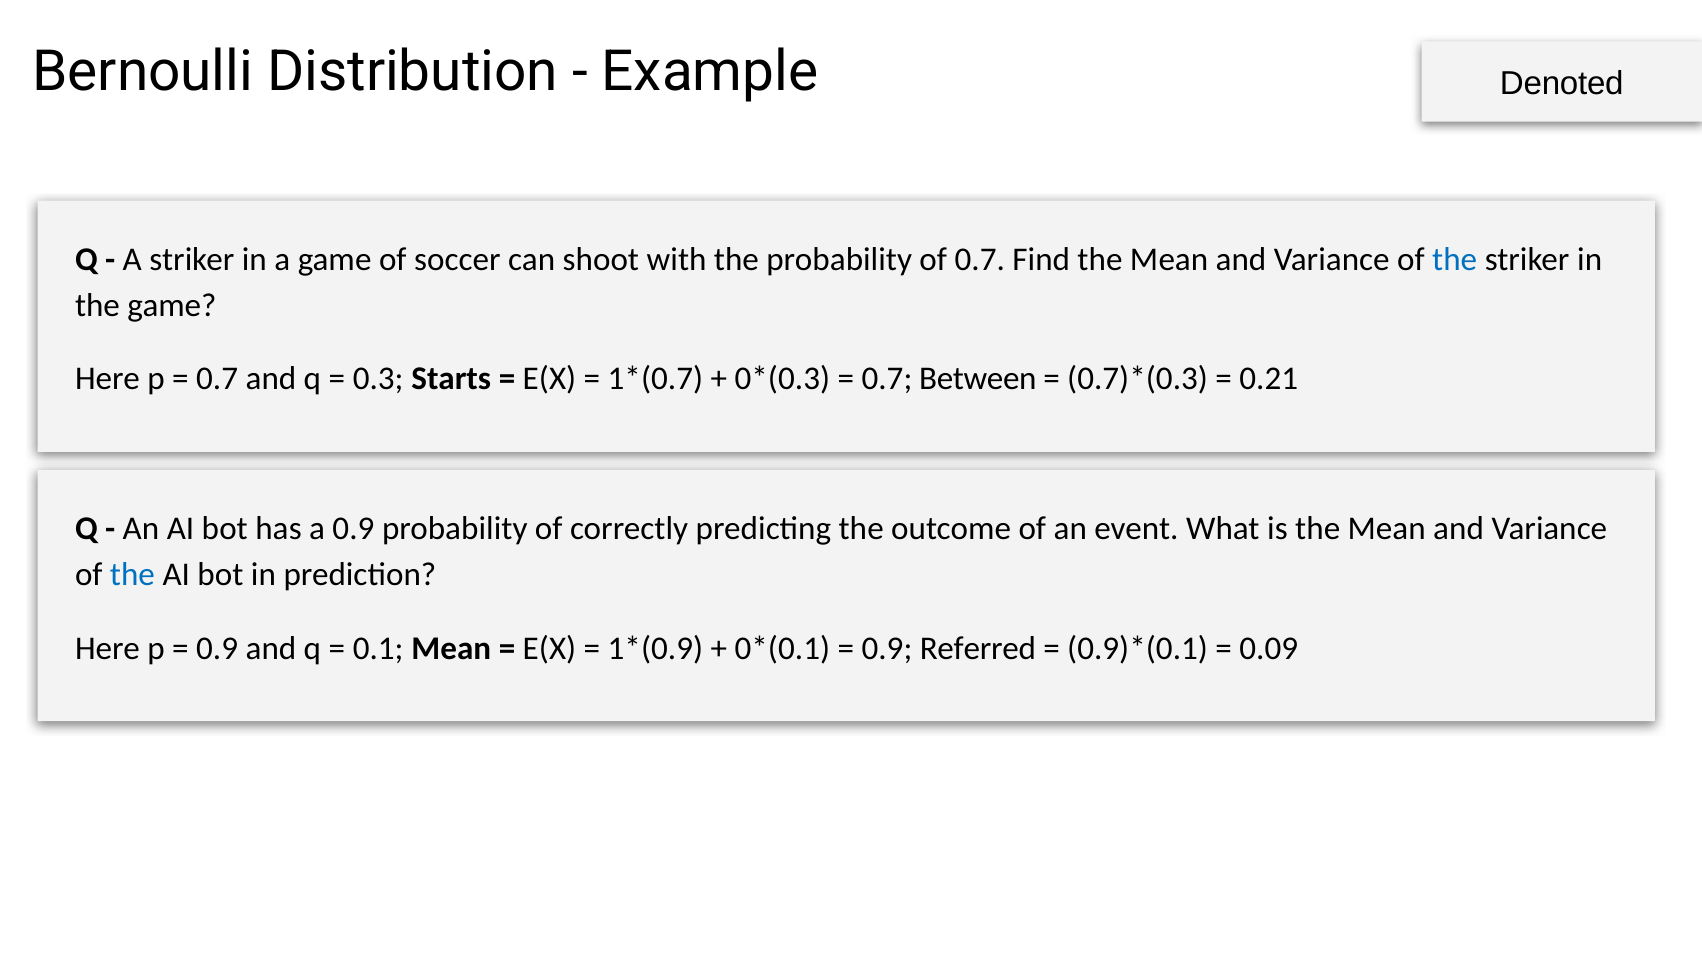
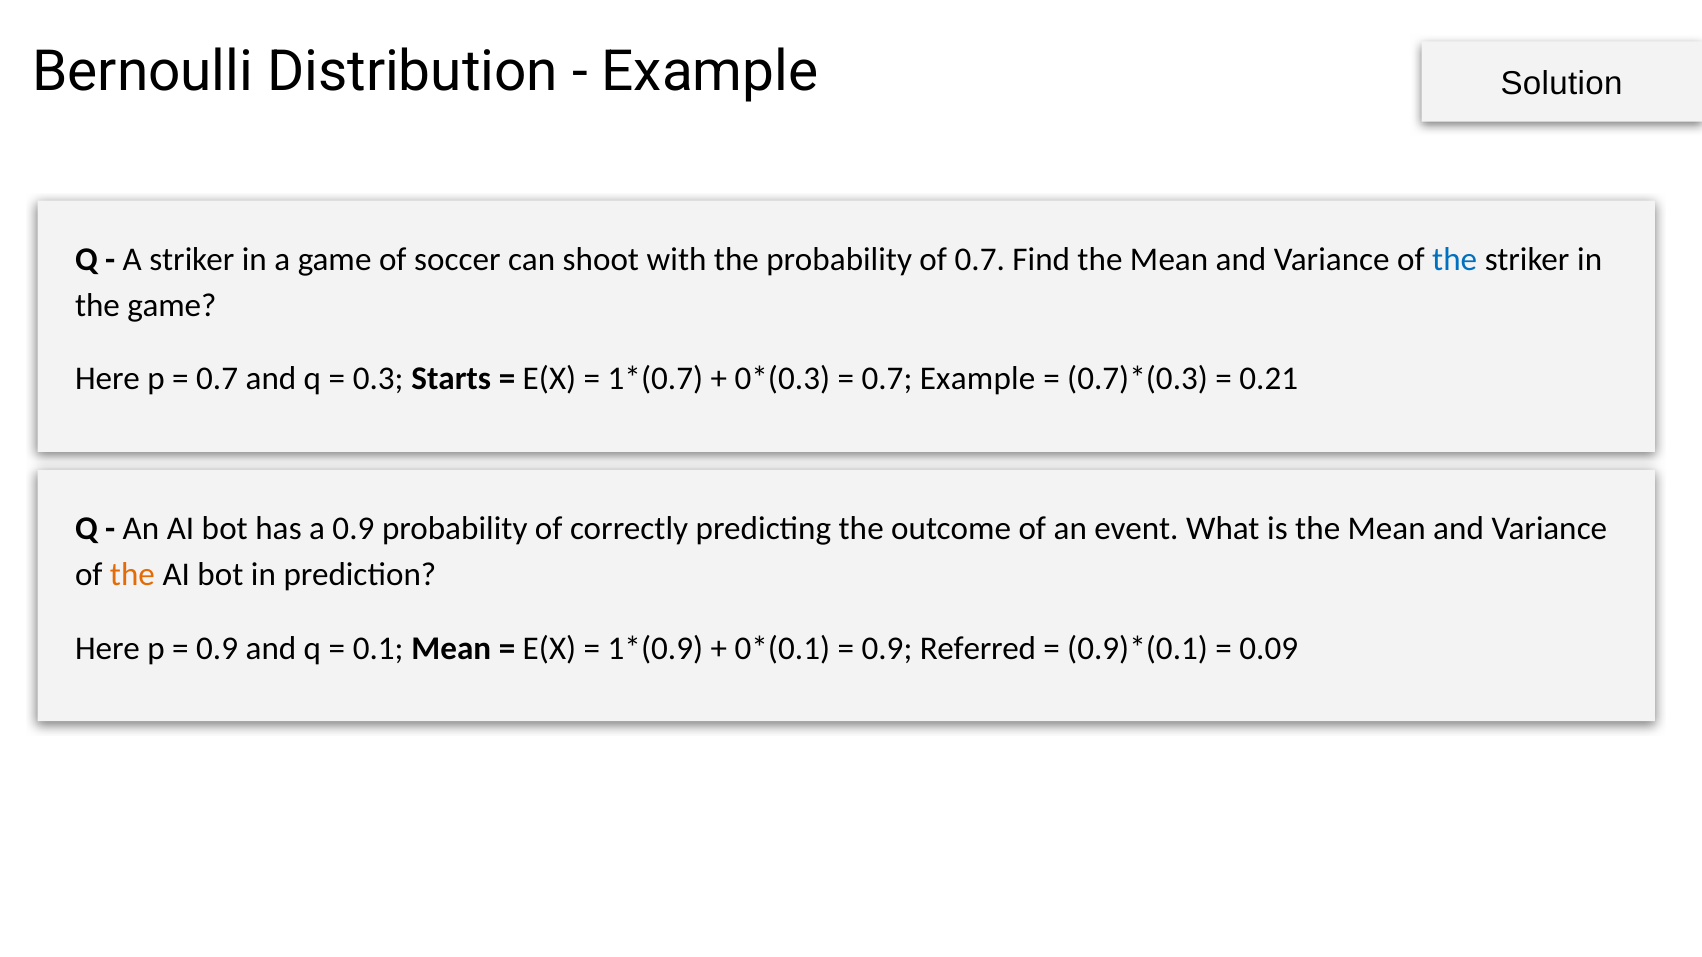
Denoted: Denoted -> Solution
0.7 Between: Between -> Example
the at (132, 575) colour: blue -> orange
